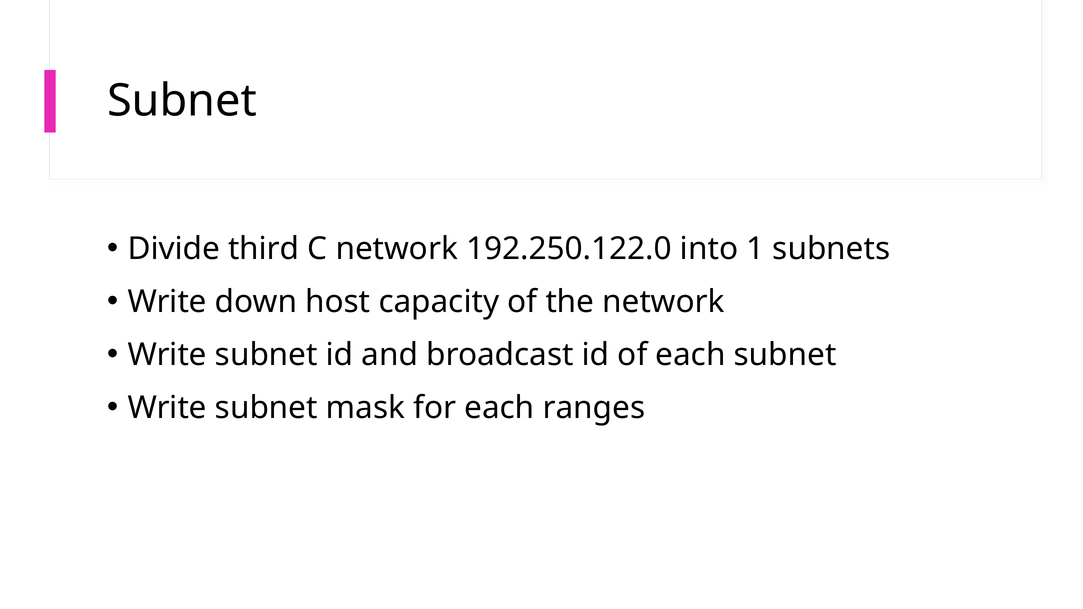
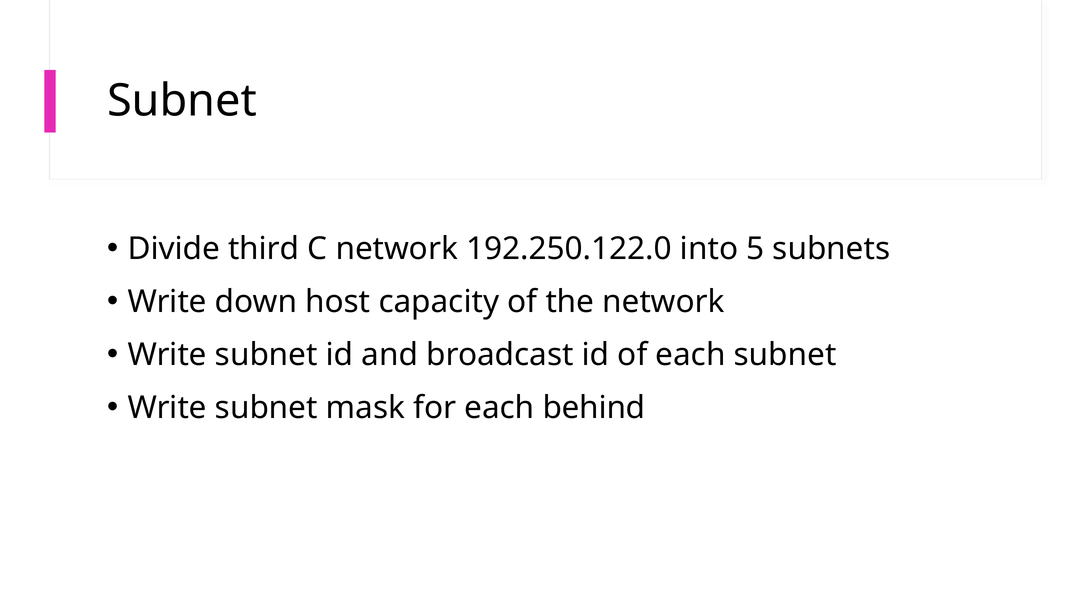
1: 1 -> 5
ranges: ranges -> behind
